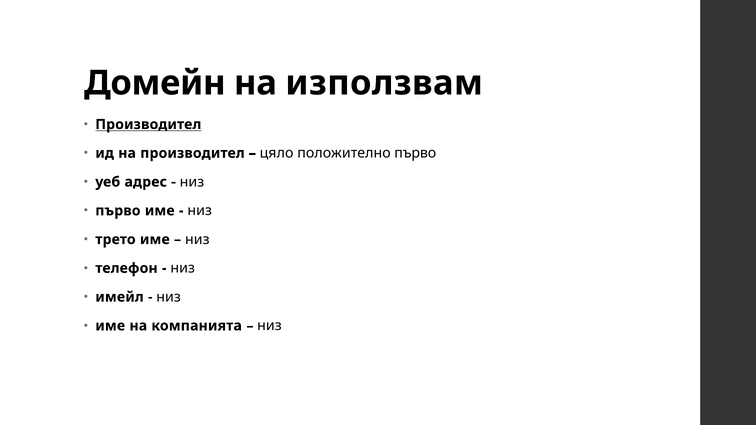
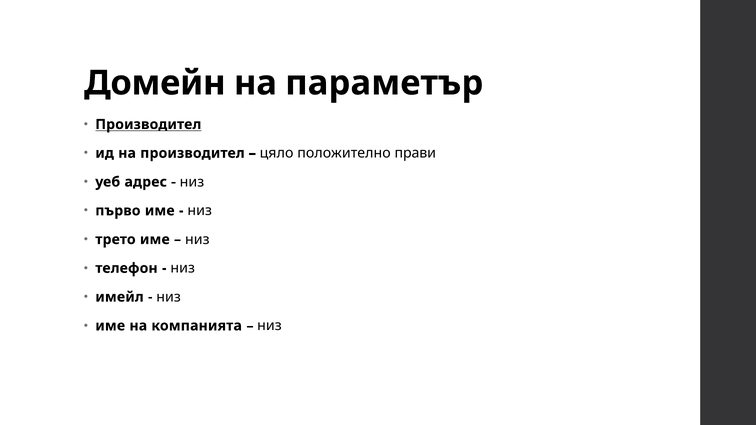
използвам: използвам -> параметър
положително първо: първо -> прави
